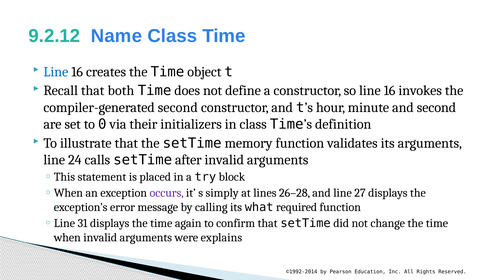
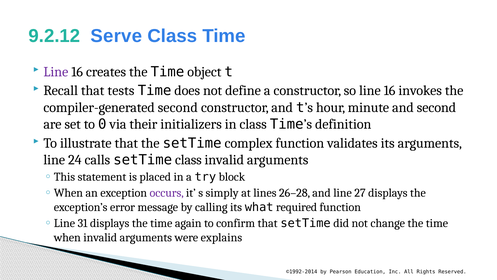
Name: Name -> Serve
Line at (56, 72) colour: blue -> purple
both: both -> tests
memory: memory -> complex
setTime after: after -> class
